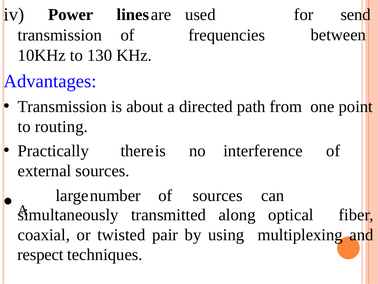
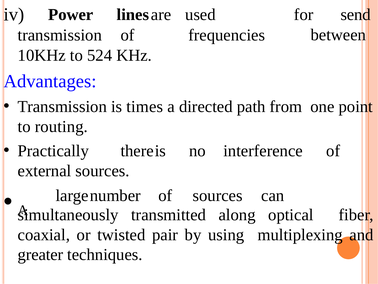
130: 130 -> 524
about: about -> times
respect: respect -> greater
